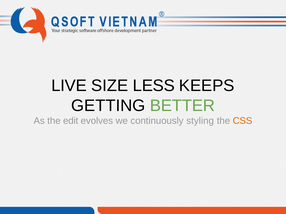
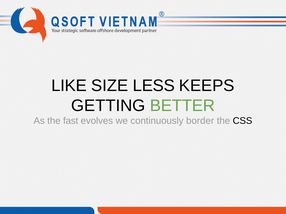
LIVE: LIVE -> LIKE
edit: edit -> fast
styling: styling -> border
CSS colour: orange -> black
